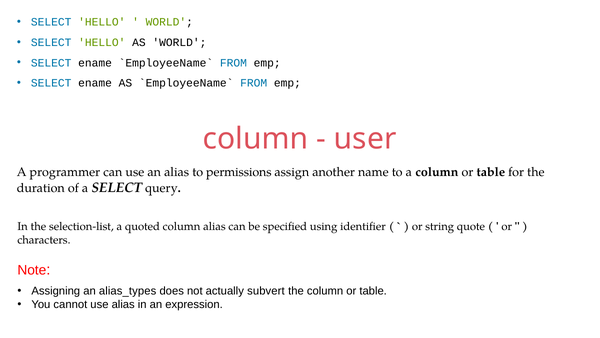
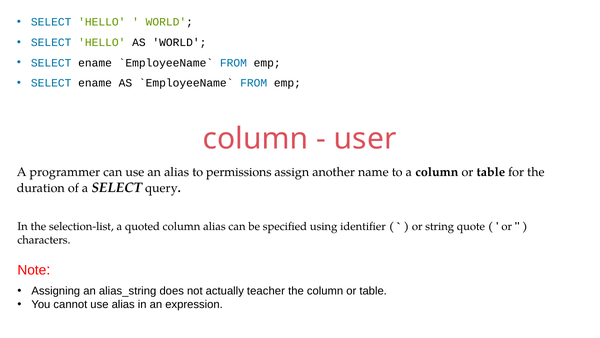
alias_types: alias_types -> alias_string
subvert: subvert -> teacher
